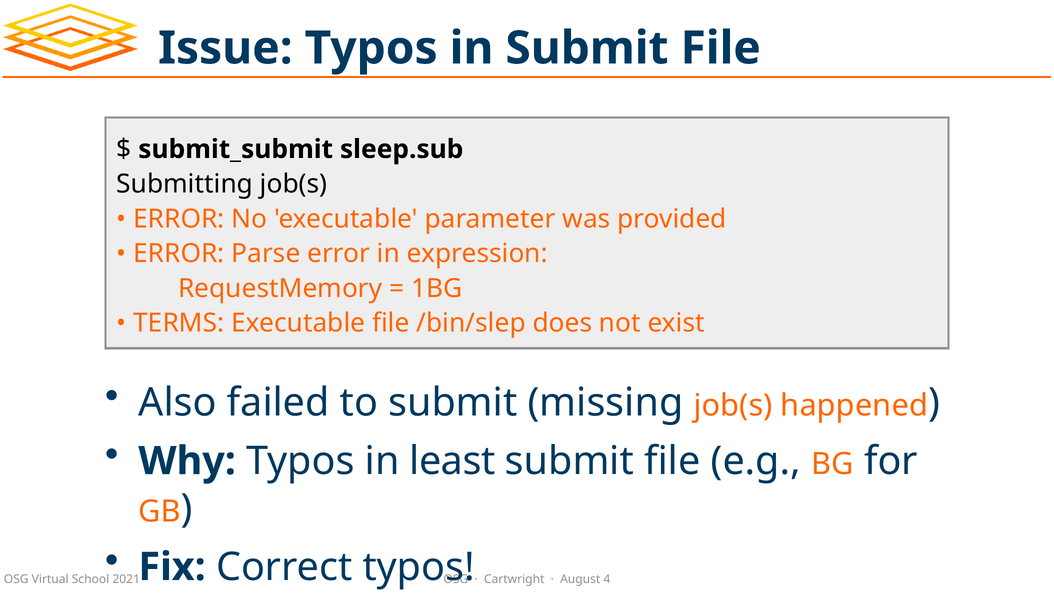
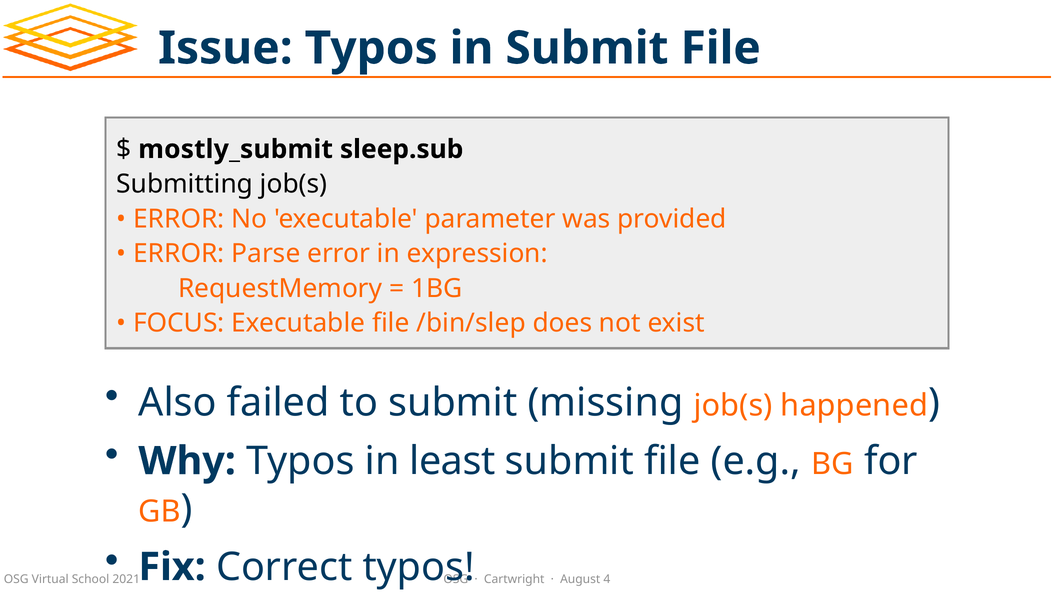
submit_submit: submit_submit -> mostly_submit
TERMS: TERMS -> FOCUS
